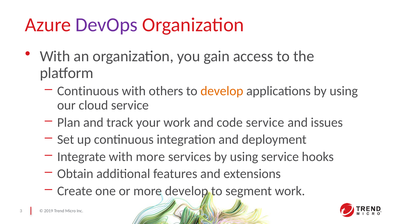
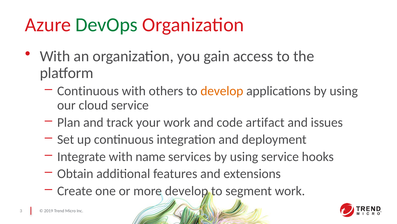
DevOps colour: purple -> green
code service: service -> artifact
with more: more -> name
